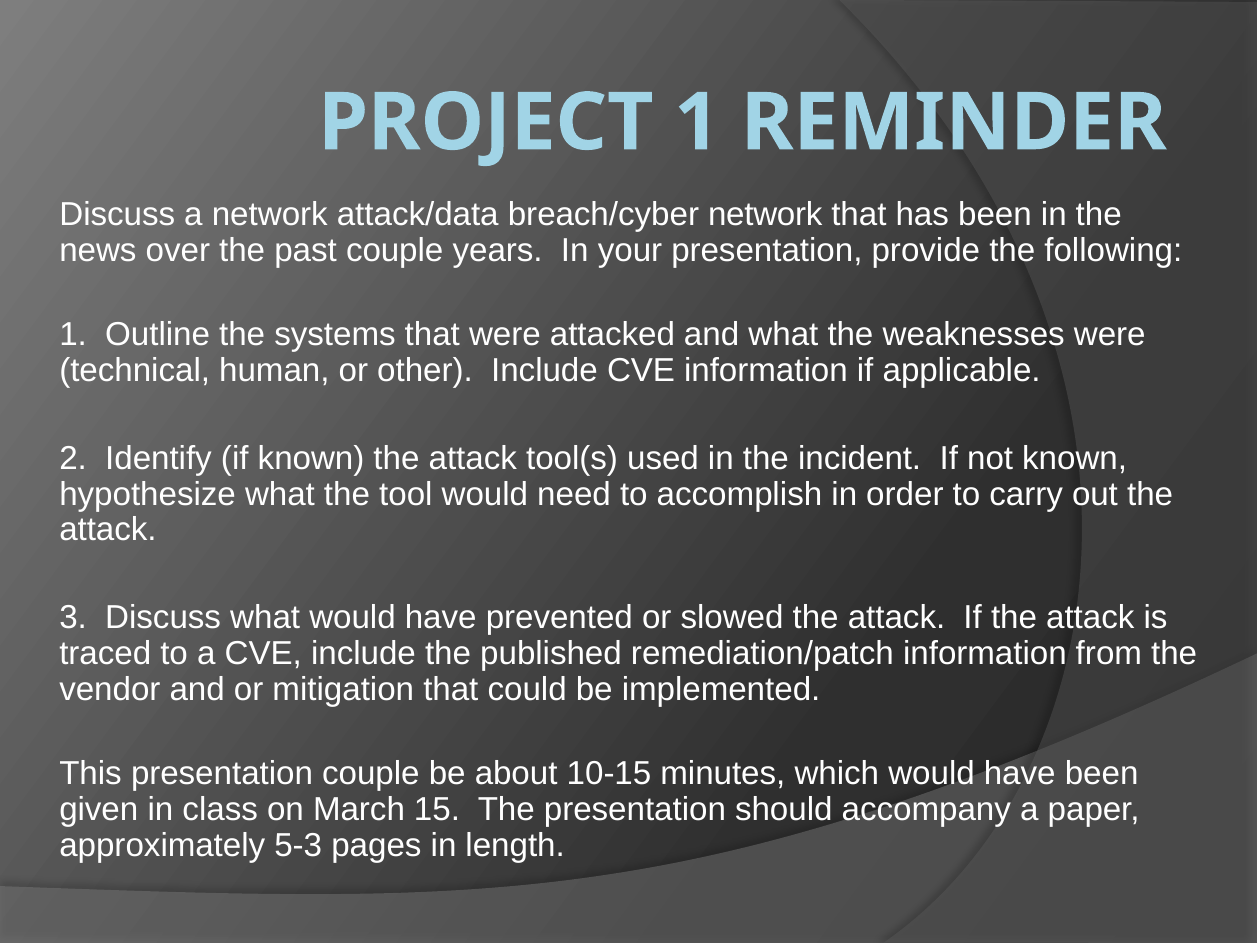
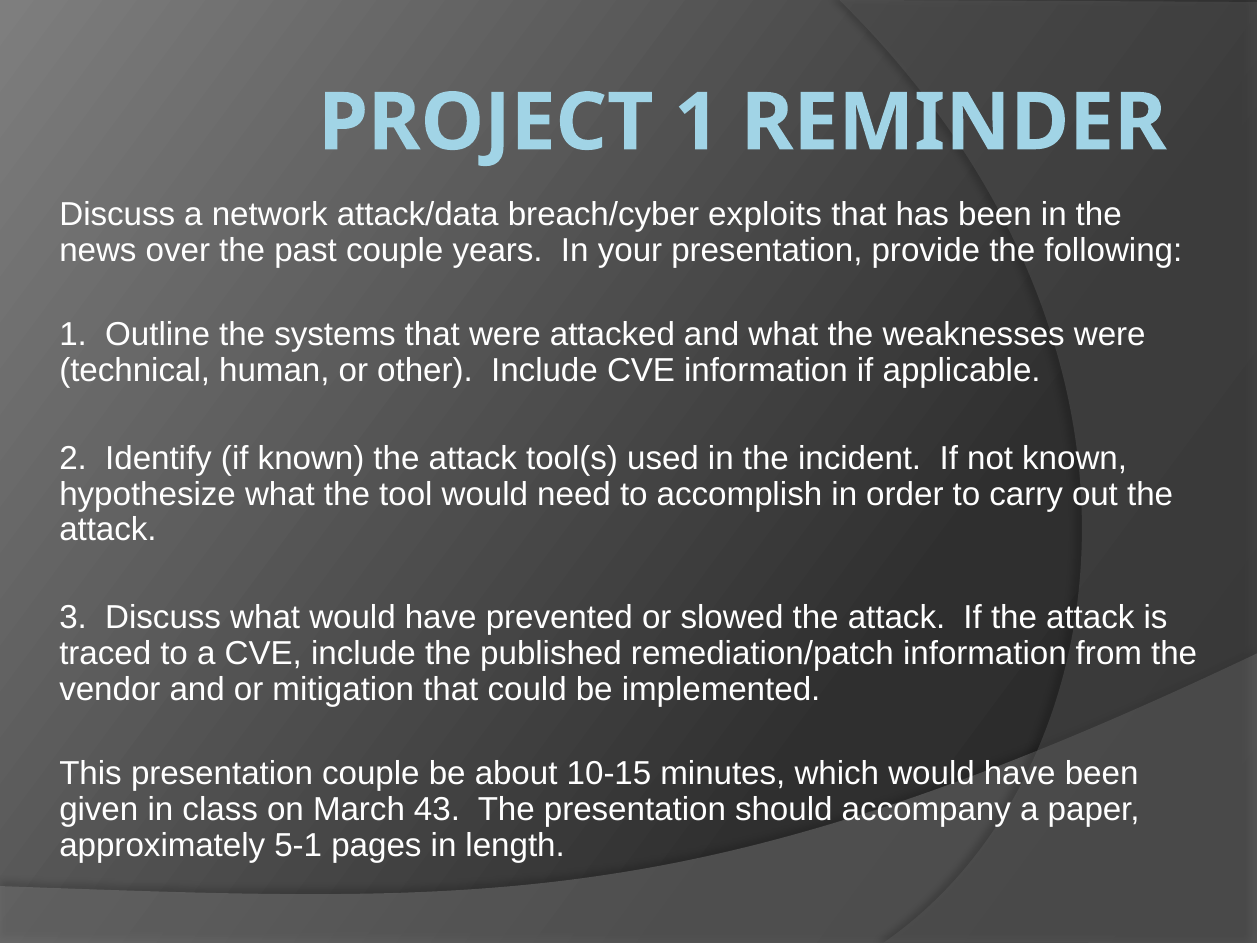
breach/cyber network: network -> exploits
15: 15 -> 43
5-3: 5-3 -> 5-1
